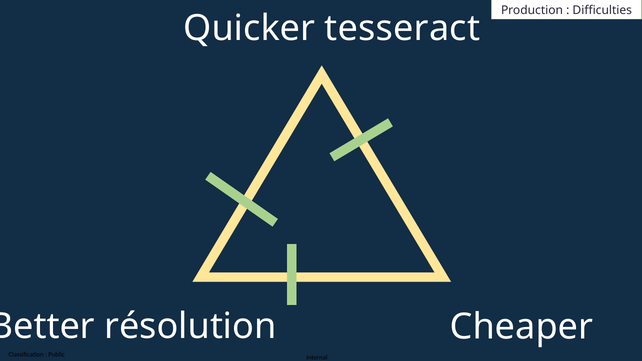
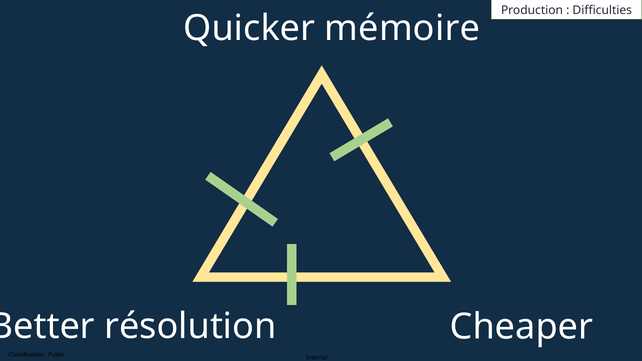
tesseract: tesseract -> mémoire
